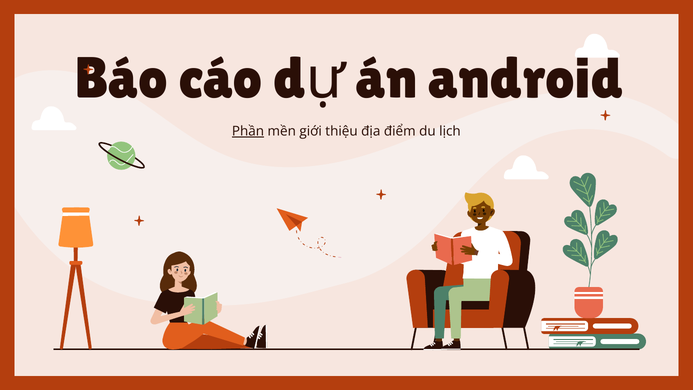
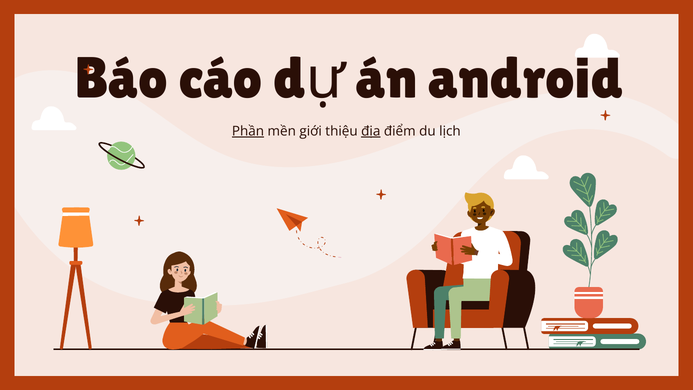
địa underline: none -> present
